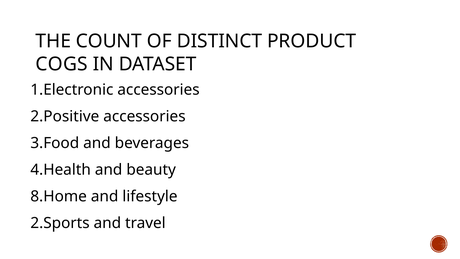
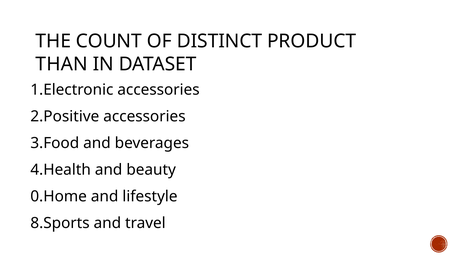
COGS: COGS -> THAN
8.Home: 8.Home -> 0.Home
2.Sports: 2.Sports -> 8.Sports
